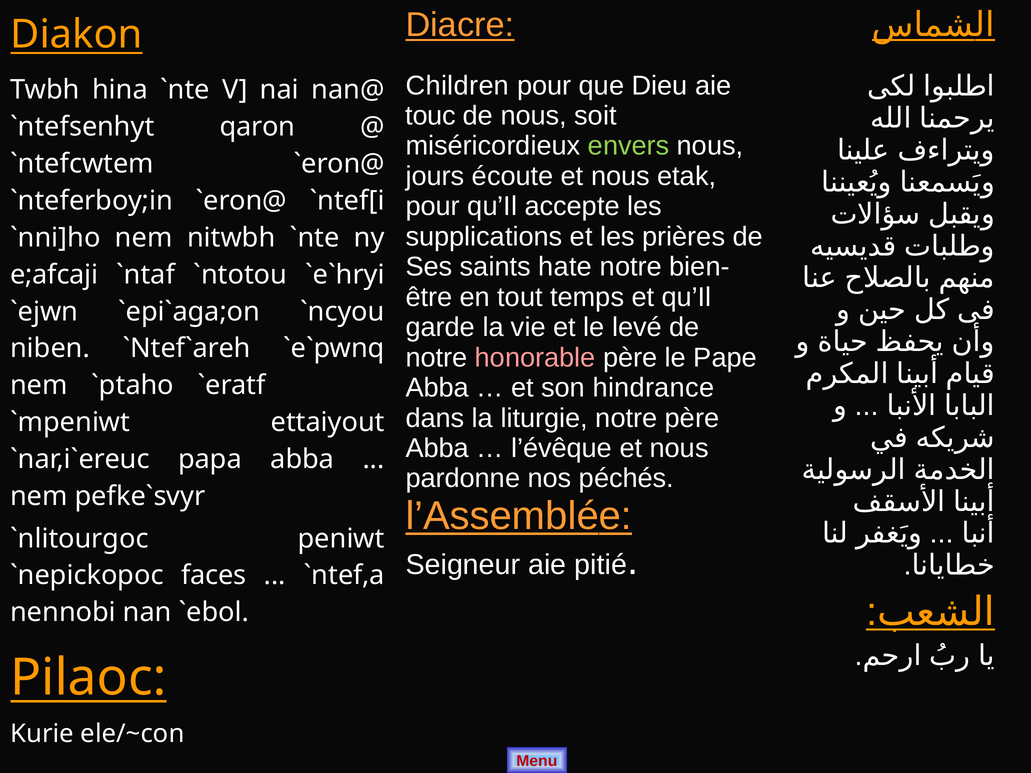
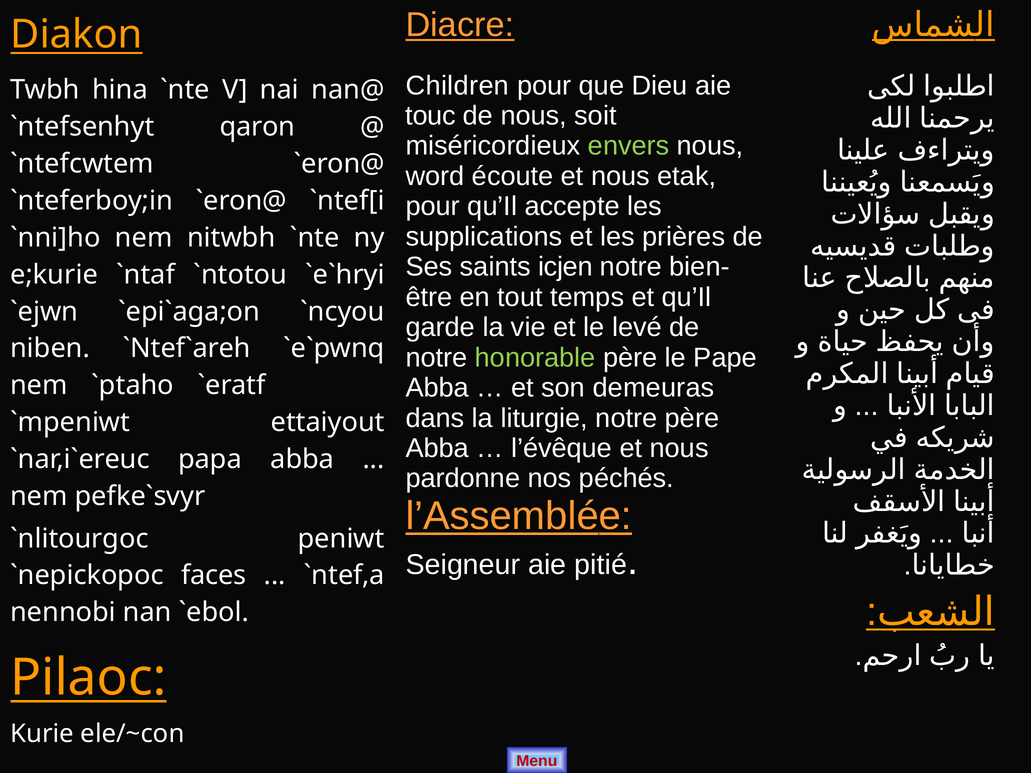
jours: jours -> word
hate: hate -> icjen
e;afcaji: e;afcaji -> e;kurie
honorable colour: pink -> light green
hindrance: hindrance -> demeuras
